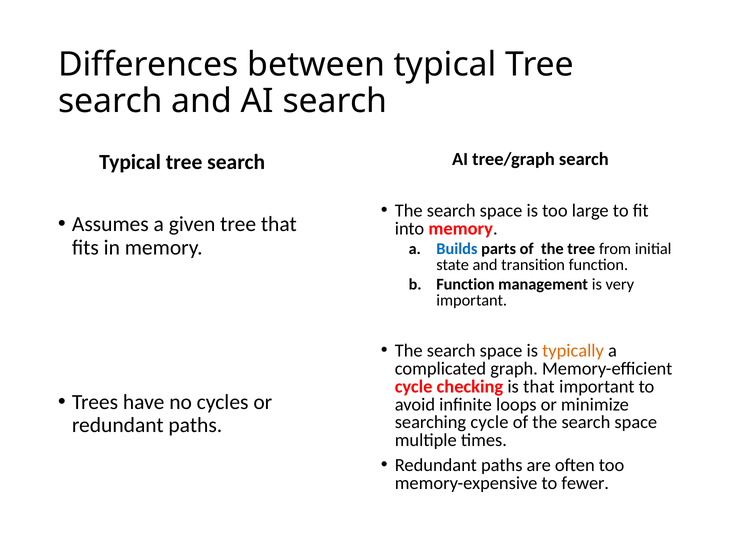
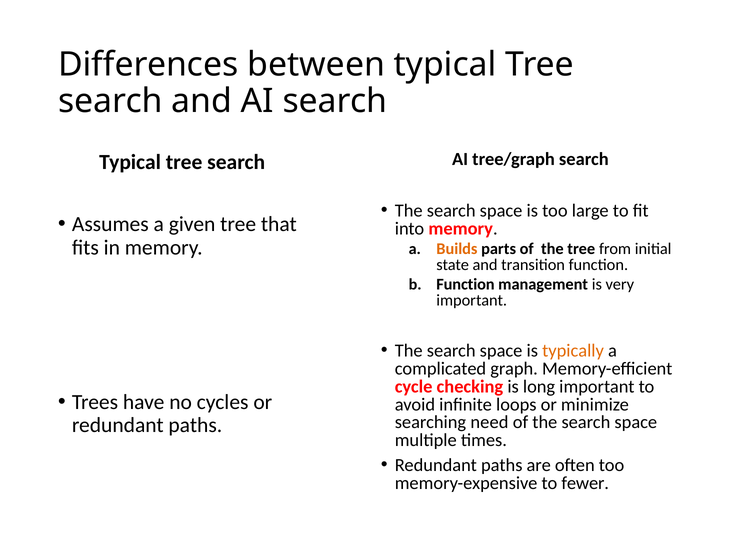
Builds colour: blue -> orange
is that: that -> long
searching cycle: cycle -> need
